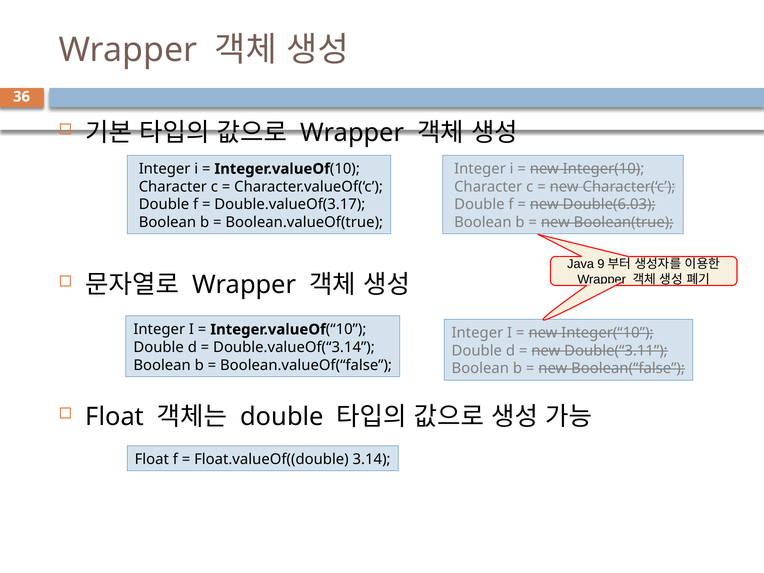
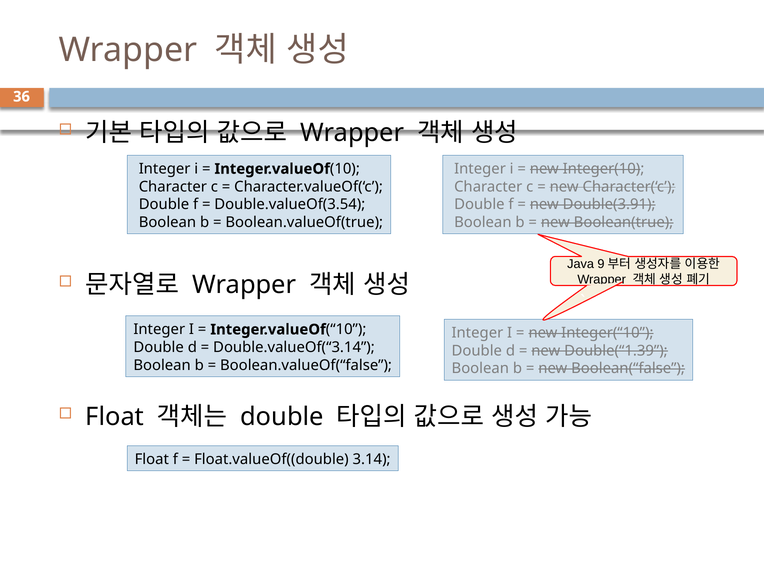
Double.valueOf(3.17: Double.valueOf(3.17 -> Double.valueOf(3.54
Double(6.03: Double(6.03 -> Double(3.91
Double(“3.11: Double(“3.11 -> Double(“1.39
